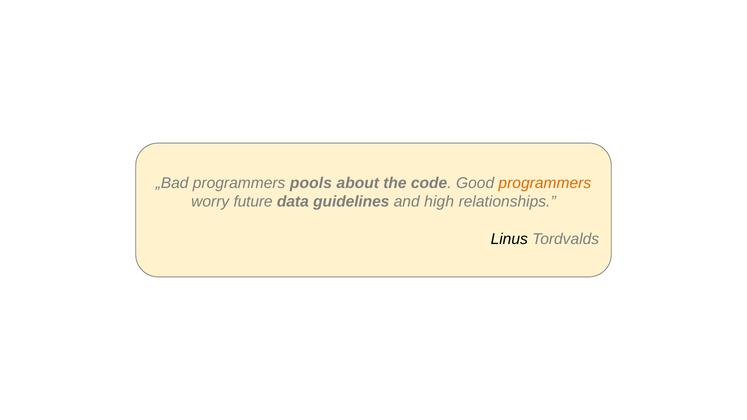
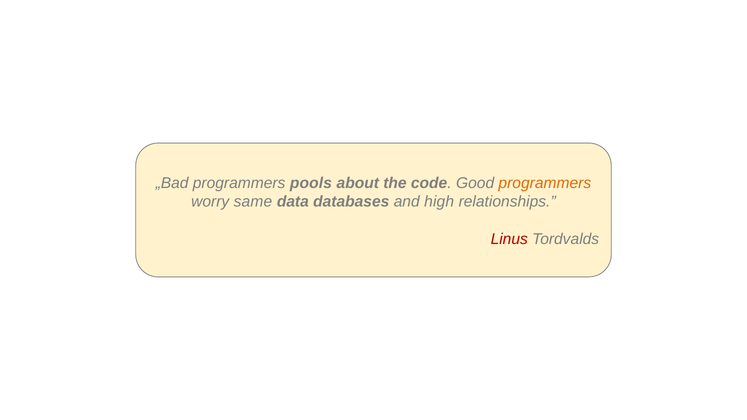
future: future -> same
guidelines: guidelines -> databases
Linus colour: black -> red
